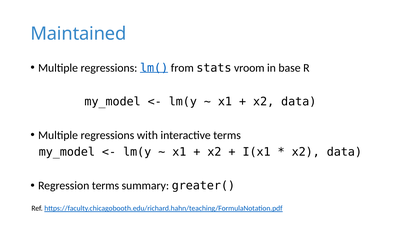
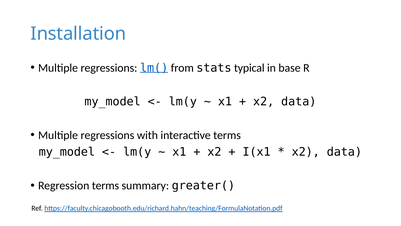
Maintained: Maintained -> Installation
vroom: vroom -> typical
